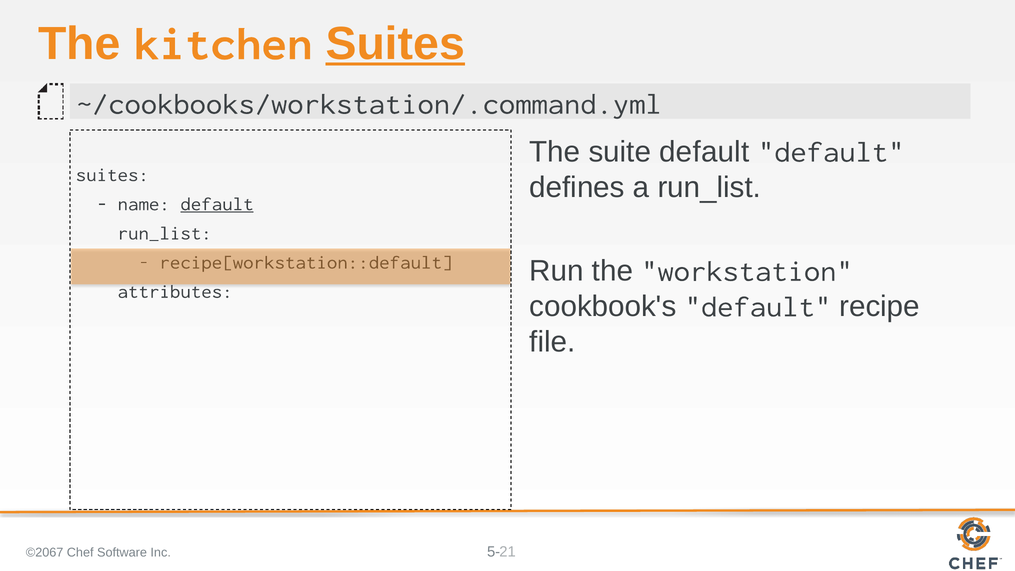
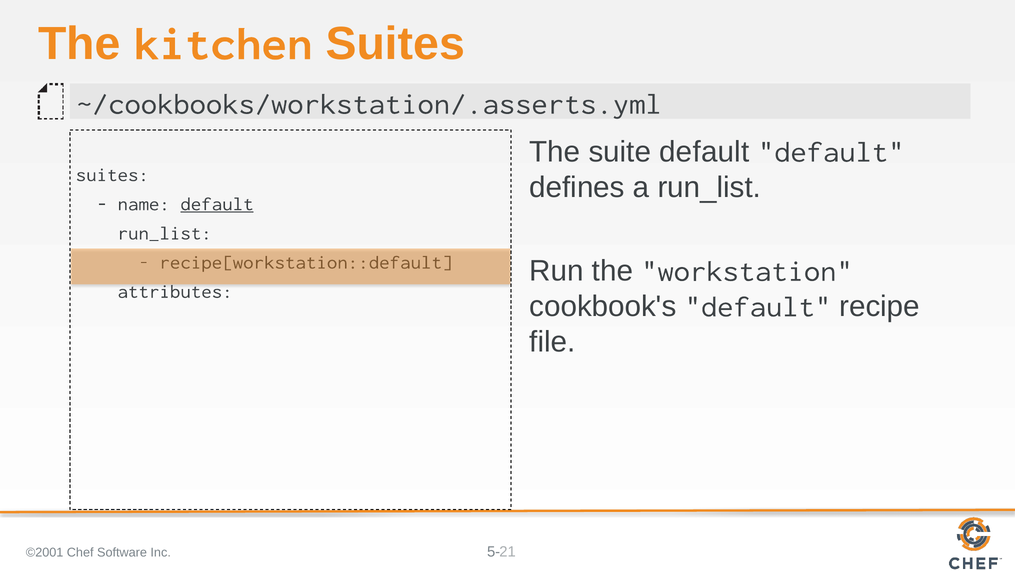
Suites at (395, 44) underline: present -> none
~/cookbooks/workstation/.command.yml: ~/cookbooks/workstation/.command.yml -> ~/cookbooks/workstation/.asserts.yml
©2067: ©2067 -> ©2001
